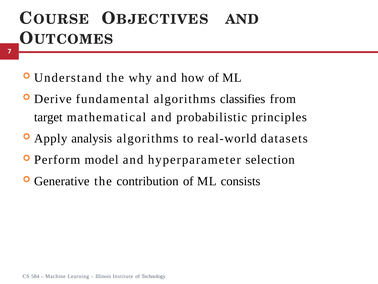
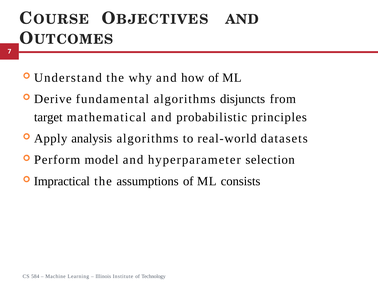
classifies: classifies -> disjuncts
Generative: Generative -> Impractical
contribution: contribution -> assumptions
